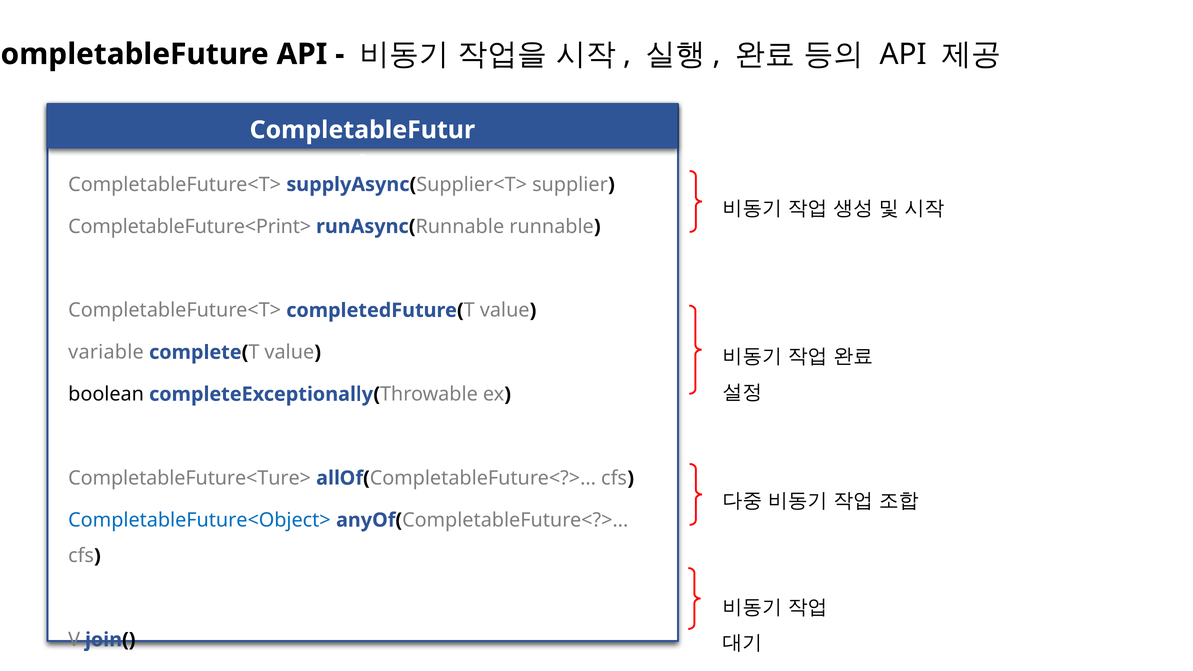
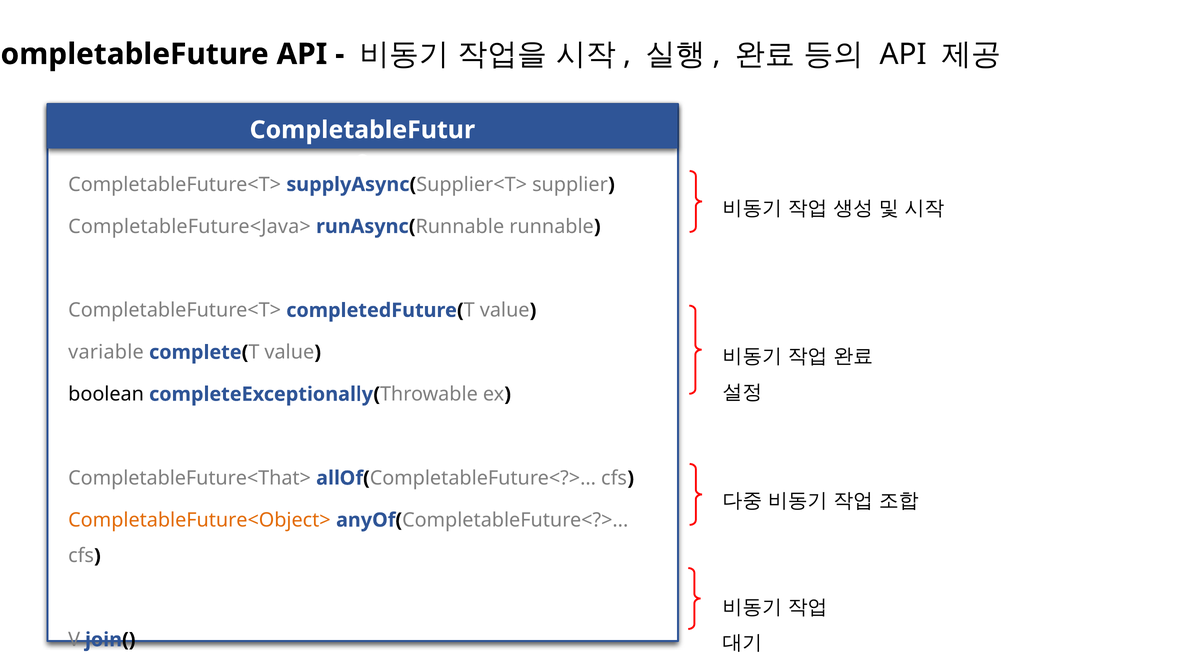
CompletableFuture<Print>: CompletableFuture<Print> -> CompletableFuture<Java>
CompletableFuture<Ture>: CompletableFuture<Ture> -> CompletableFuture<That>
CompletableFuture<Object> colour: blue -> orange
